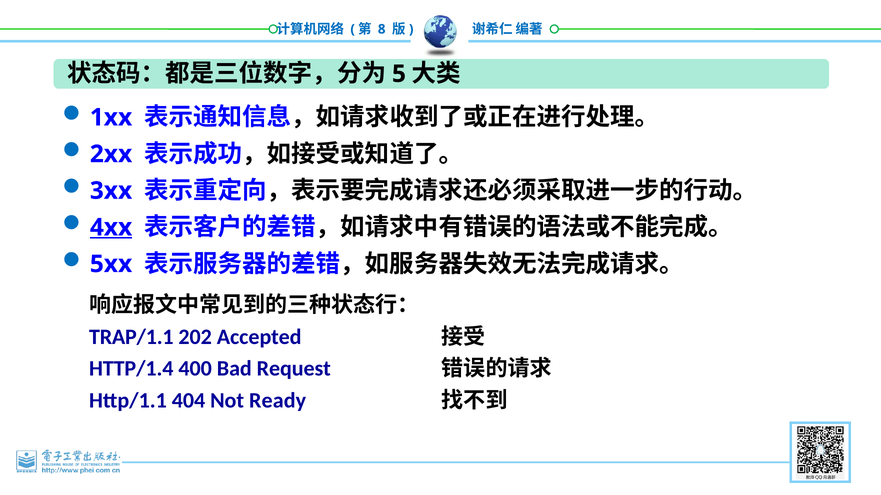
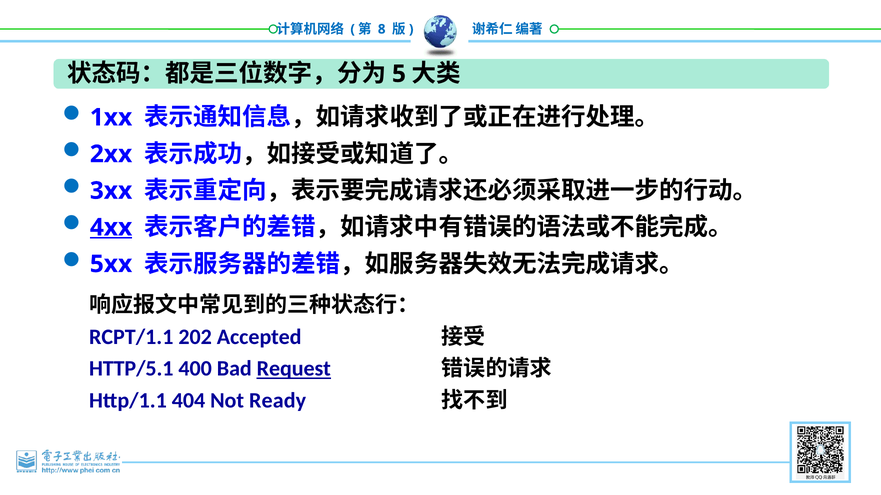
TRAP/1.1: TRAP/1.1 -> RCPT/1.1
HTTP/1.4: HTTP/1.4 -> HTTP/5.1
Request underline: none -> present
